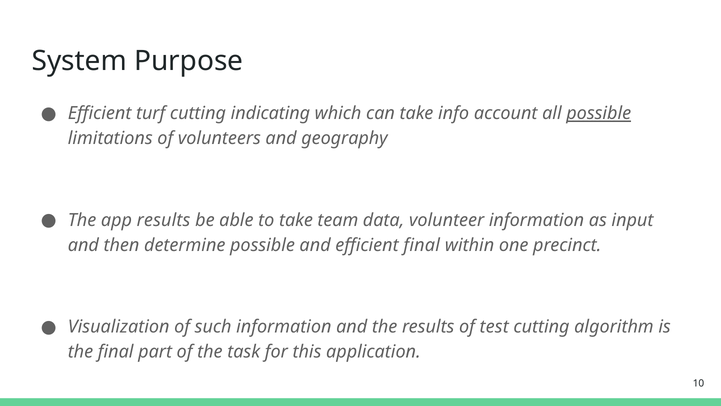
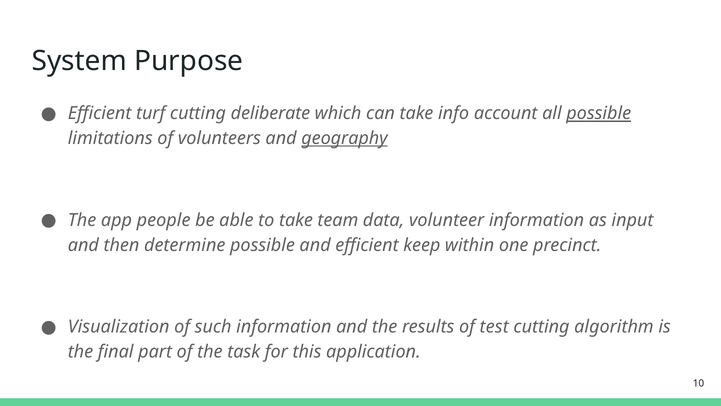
indicating: indicating -> deliberate
geography underline: none -> present
app results: results -> people
efficient final: final -> keep
